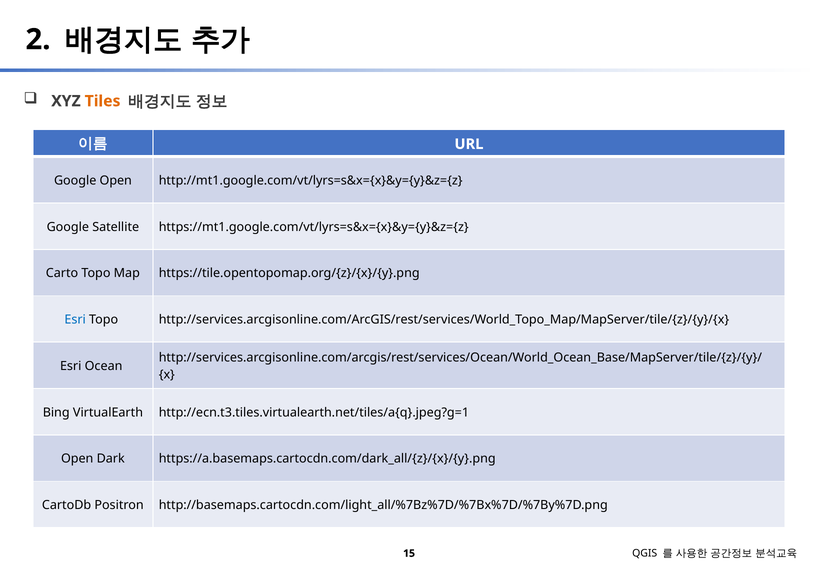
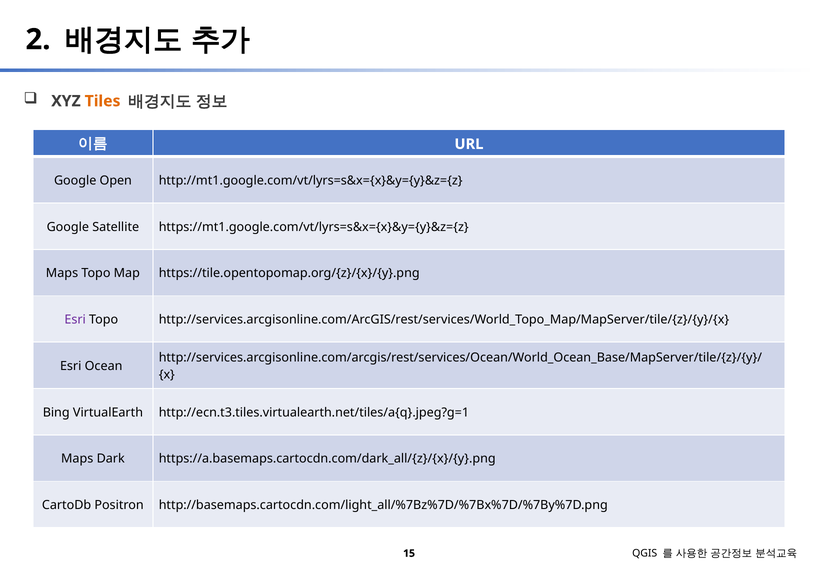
Carto at (62, 273): Carto -> Maps
Esri at (75, 320) colour: blue -> purple
Open at (77, 459): Open -> Maps
